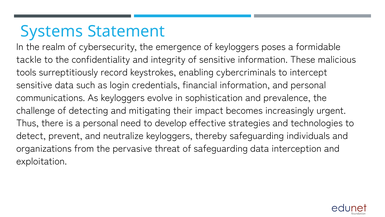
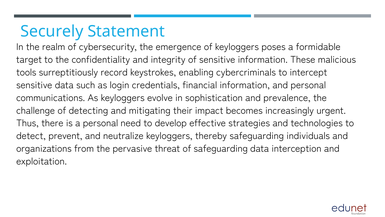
Systems: Systems -> Securely
tackle: tackle -> target
